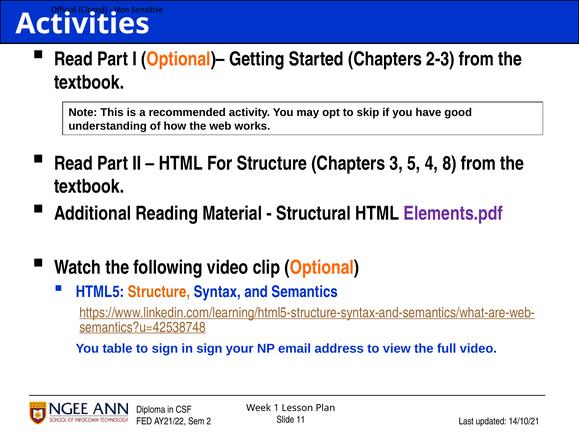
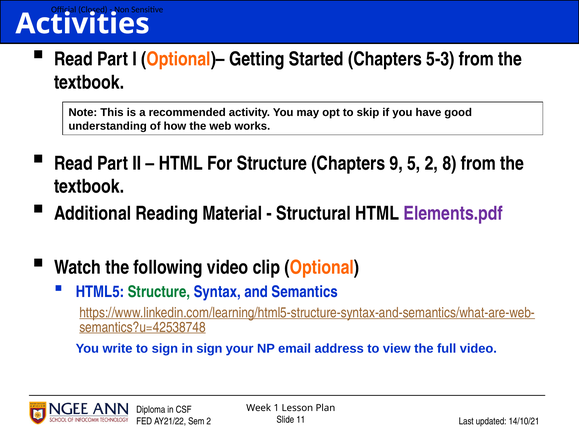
2-3: 2-3 -> 5-3
3: 3 -> 9
5 4: 4 -> 2
Structure at (159, 292) colour: orange -> green
table: table -> write
